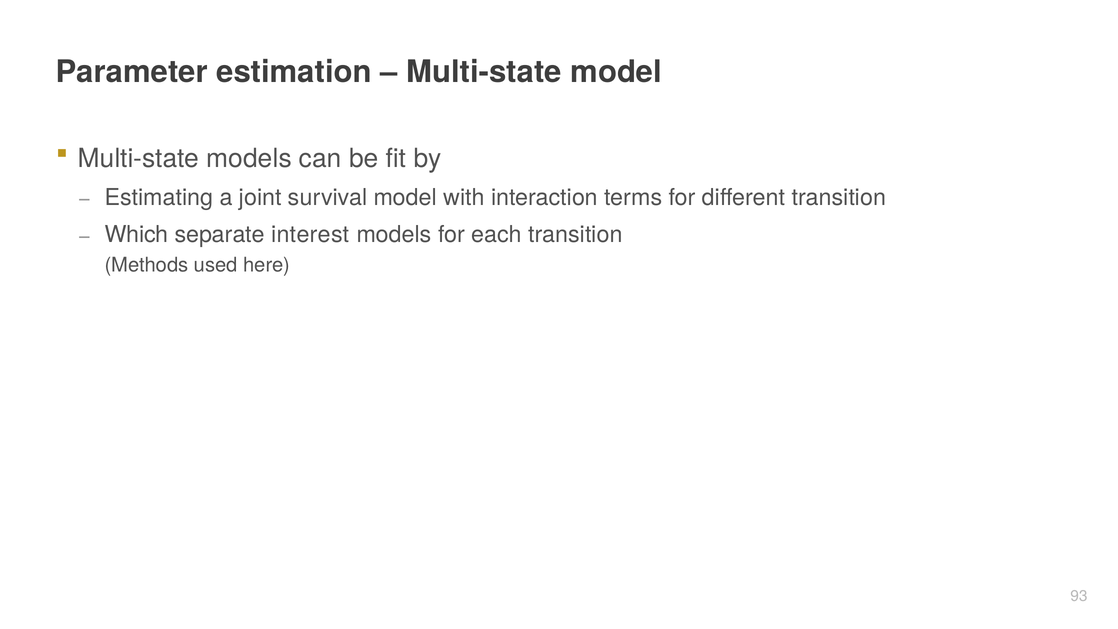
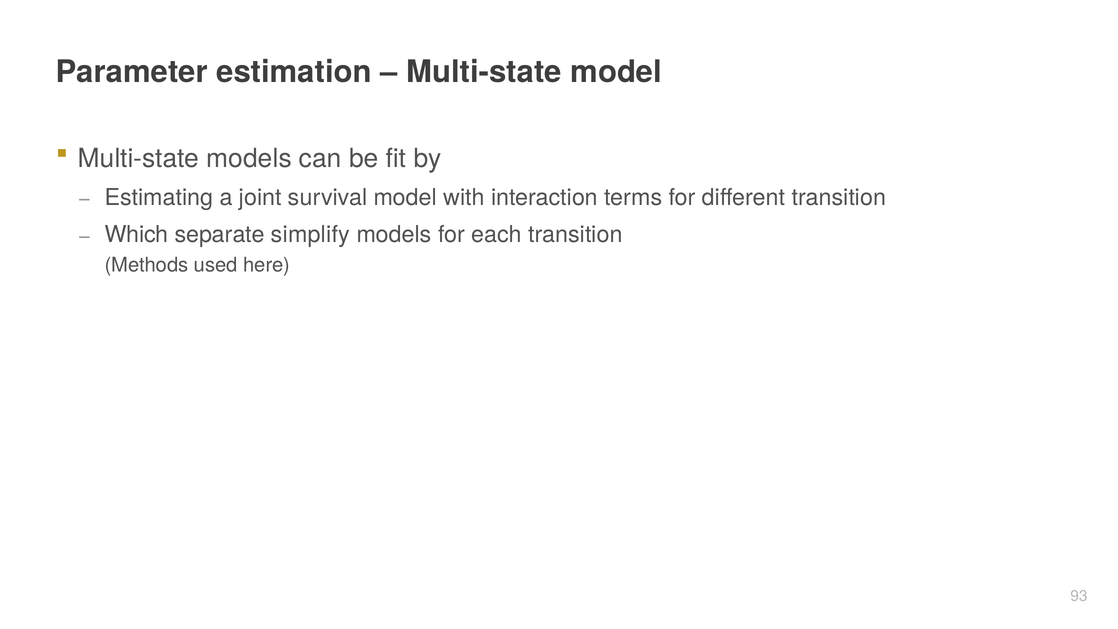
interest: interest -> simplify
